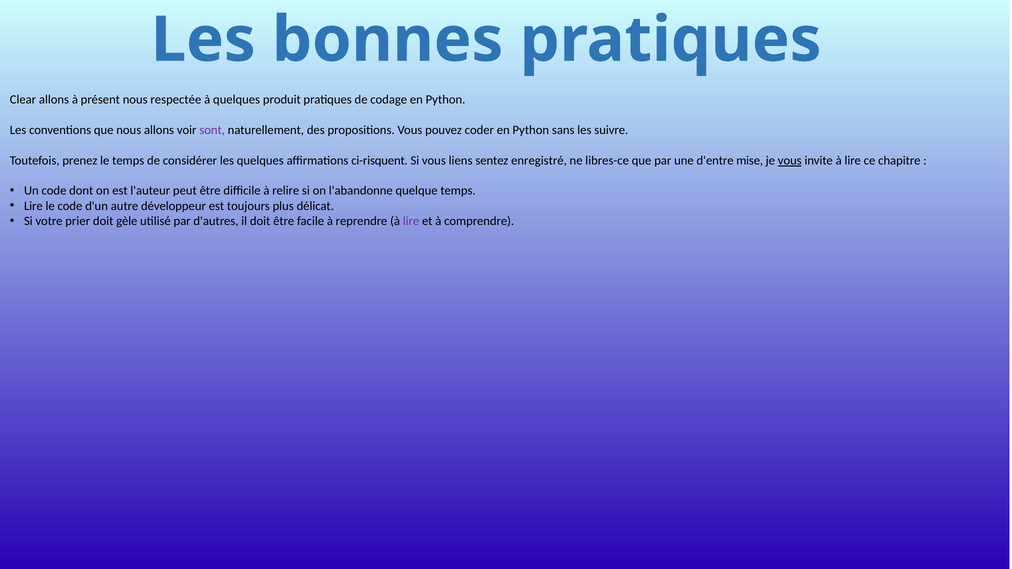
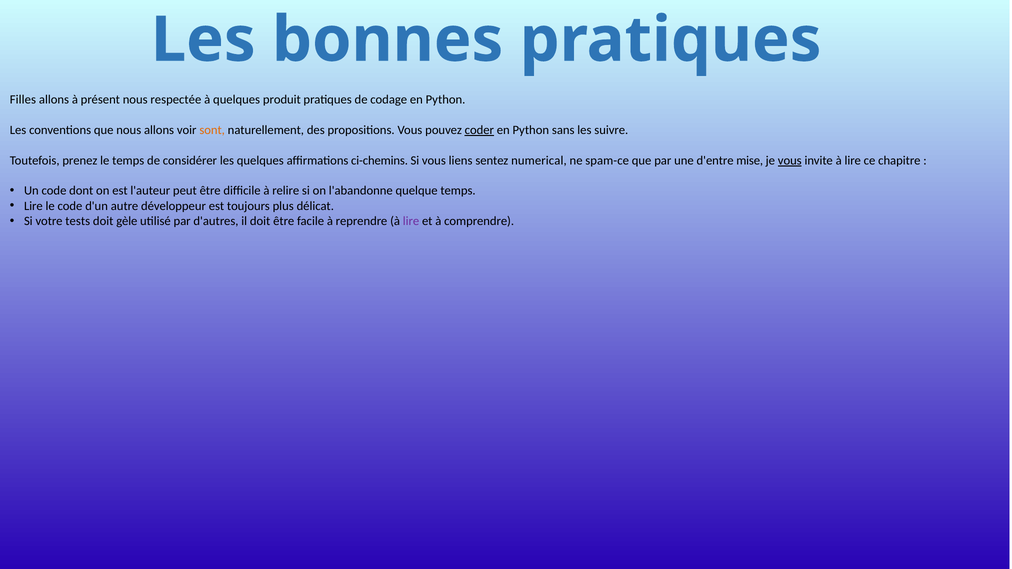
Clear: Clear -> Filles
sont colour: purple -> orange
coder underline: none -> present
ci-risquent: ci-risquent -> ci-chemins
enregistré: enregistré -> numerical
libres-ce: libres-ce -> spam-ce
prier: prier -> tests
